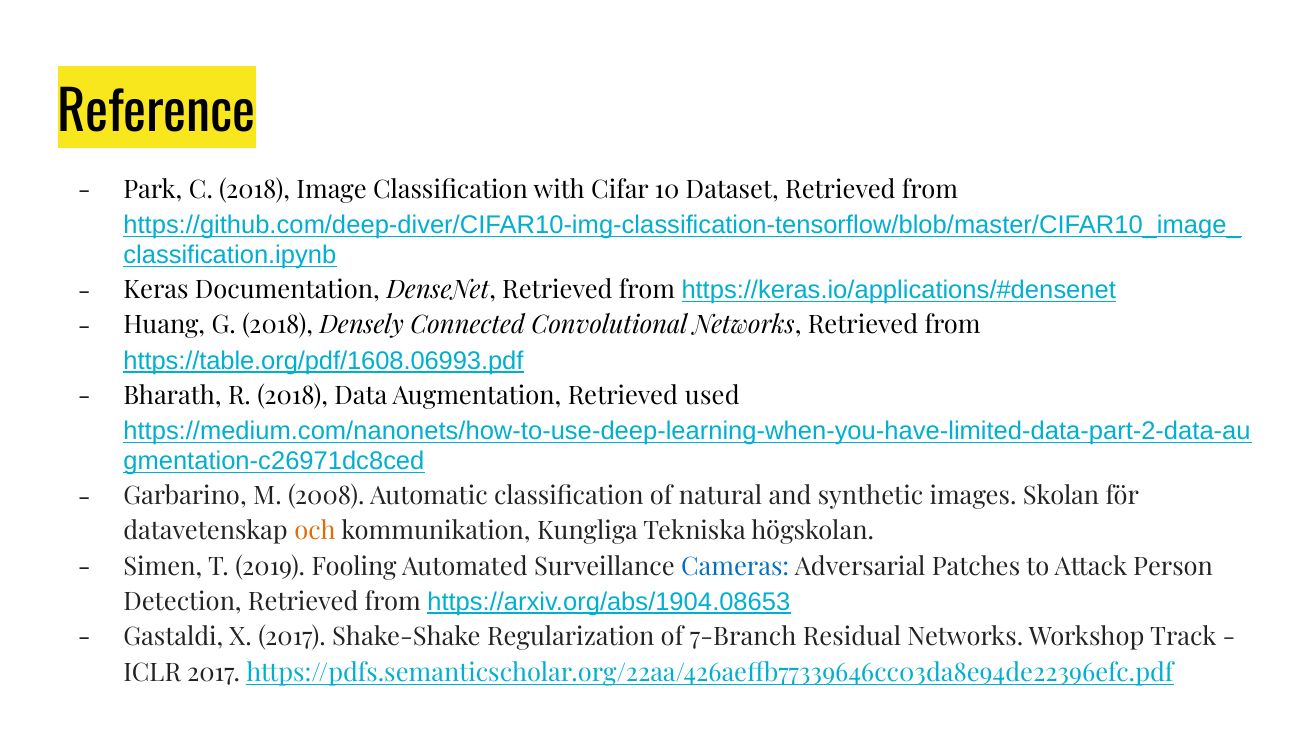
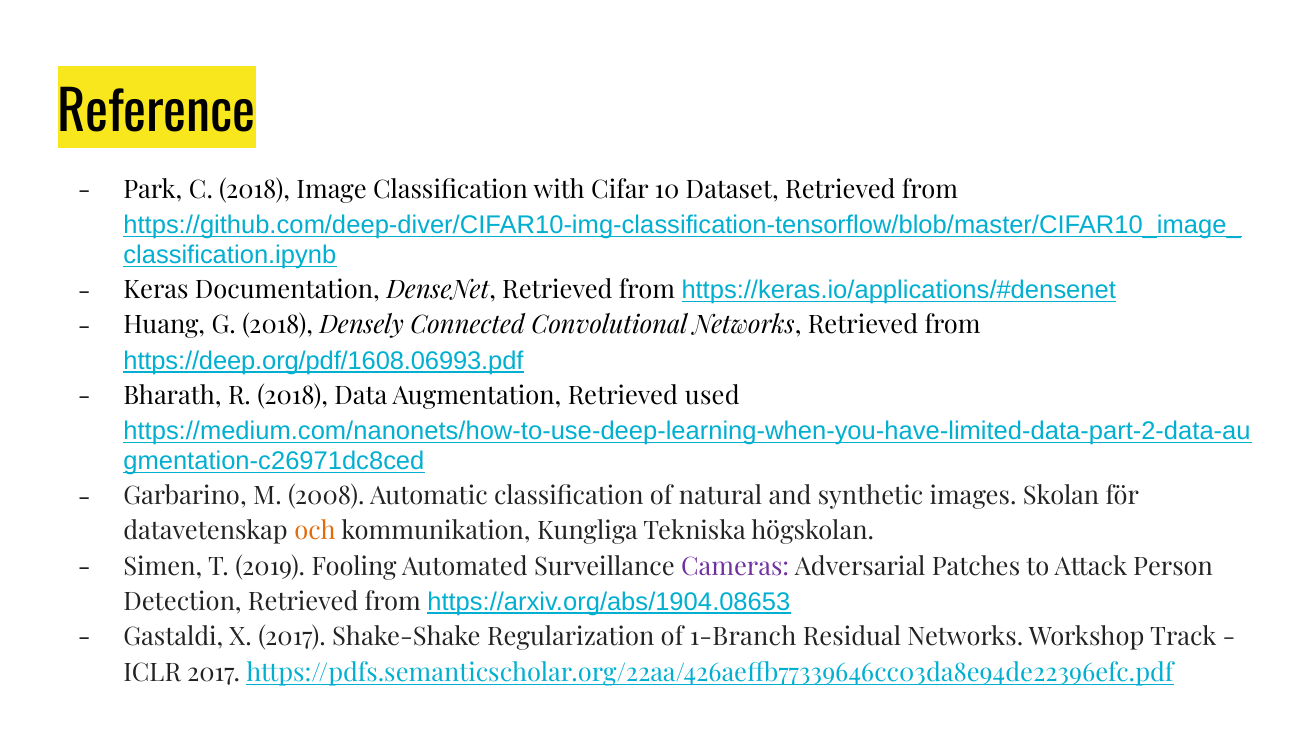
https://table.org/pdf/1608.06993.pdf: https://table.org/pdf/1608.06993.pdf -> https://deep.org/pdf/1608.06993.pdf
Cameras colour: blue -> purple
7-Branch: 7-Branch -> 1-Branch
